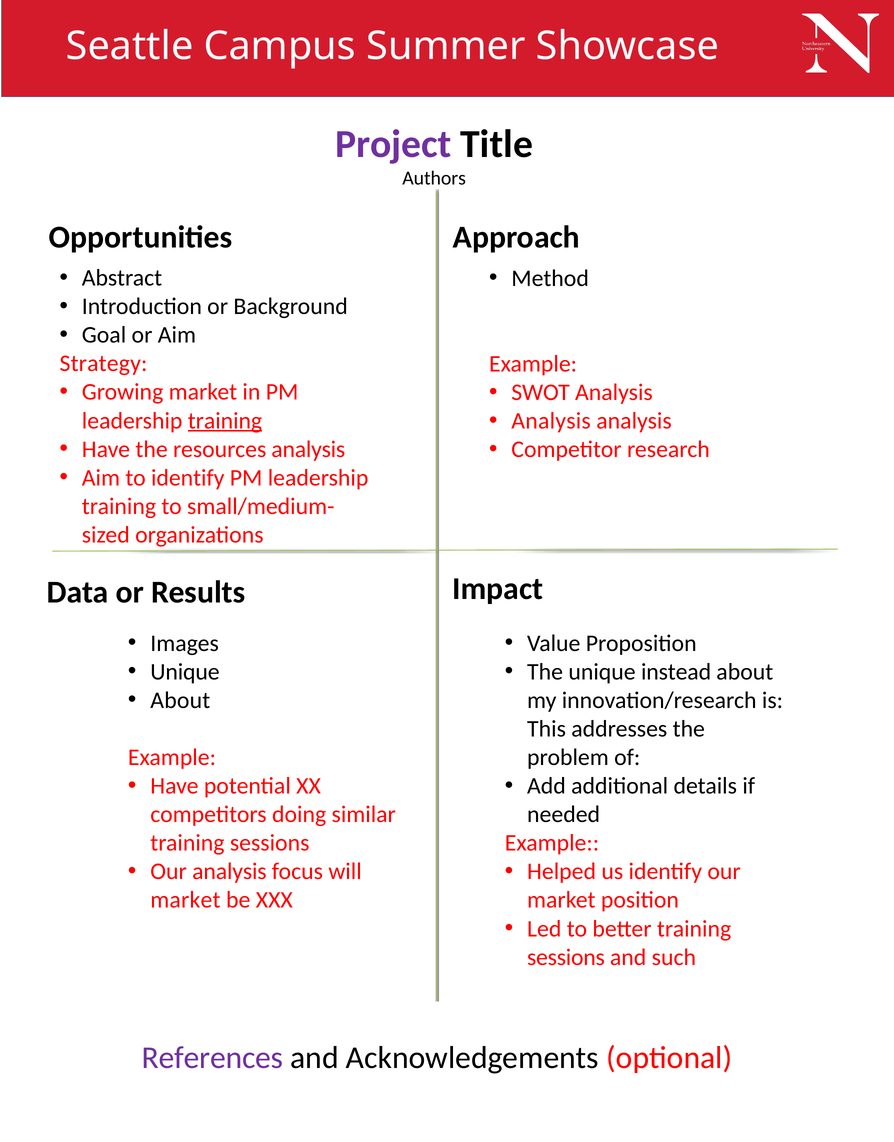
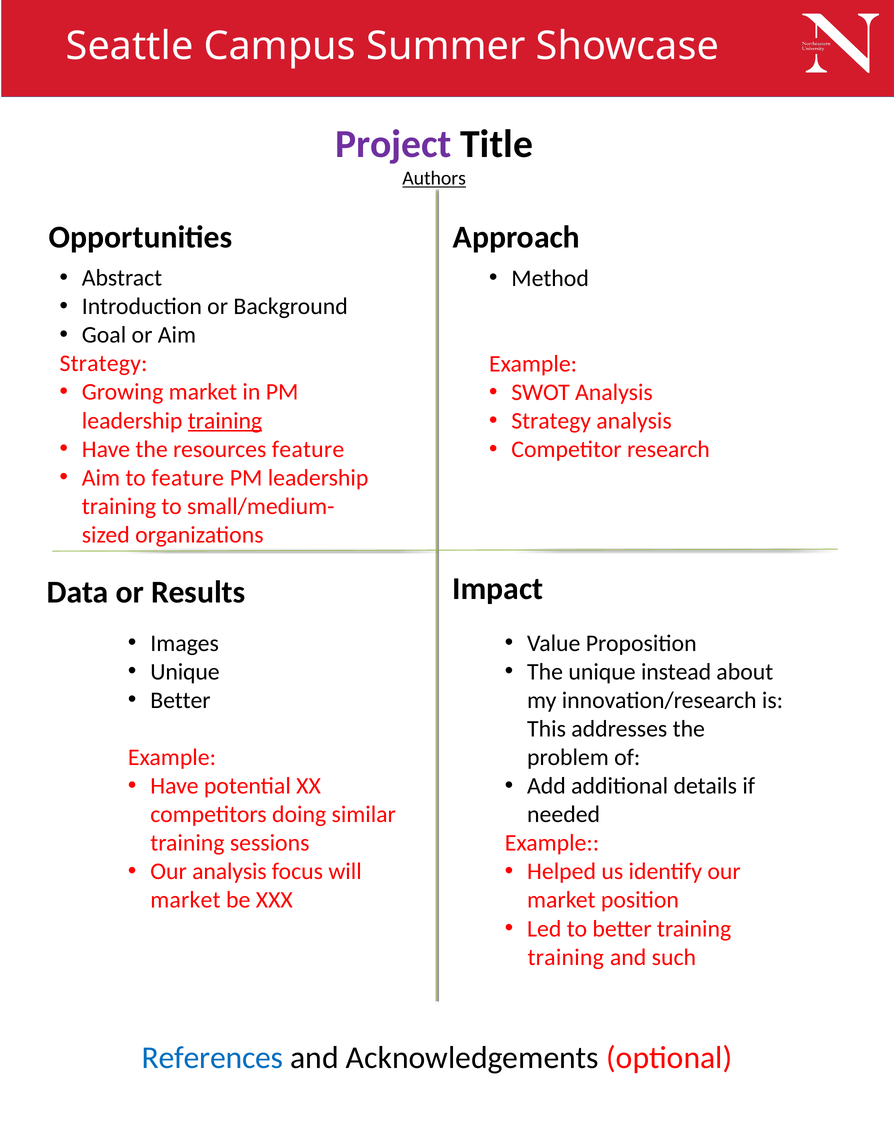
Authors underline: none -> present
Analysis at (551, 421): Analysis -> Strategy
resources analysis: analysis -> feature
to identify: identify -> feature
About at (180, 701): About -> Better
sessions at (566, 958): sessions -> training
References colour: purple -> blue
